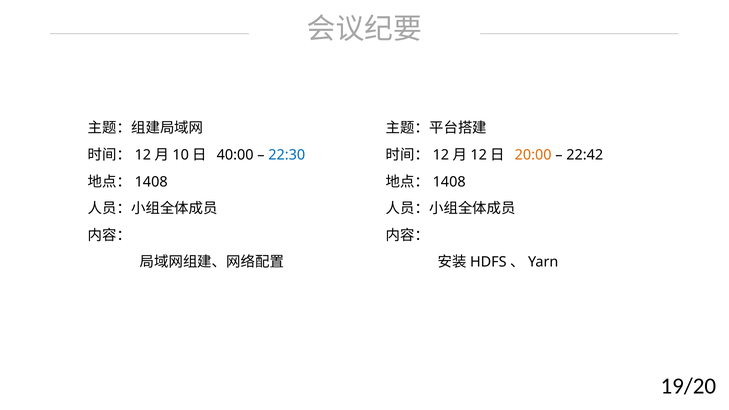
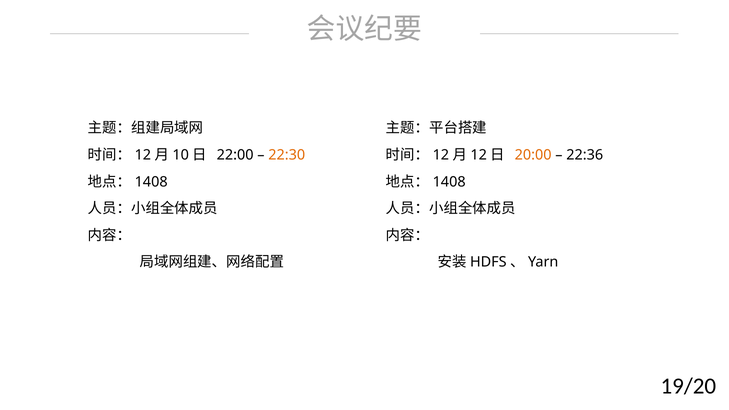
40:00: 40:00 -> 22:00
22:30 colour: blue -> orange
22:42: 22:42 -> 22:36
